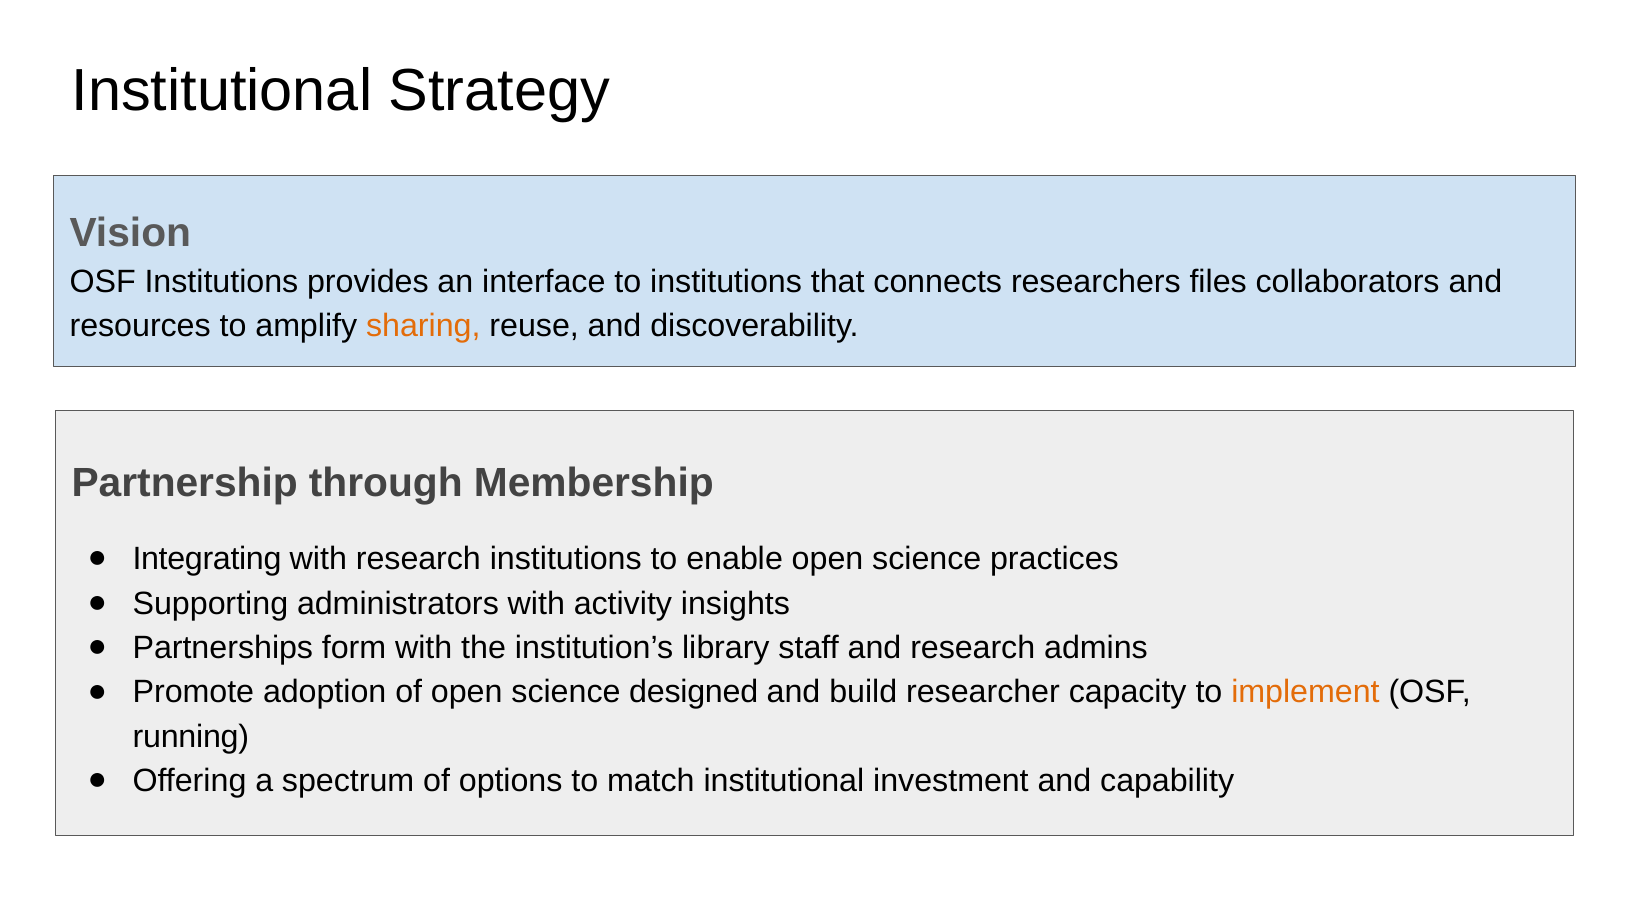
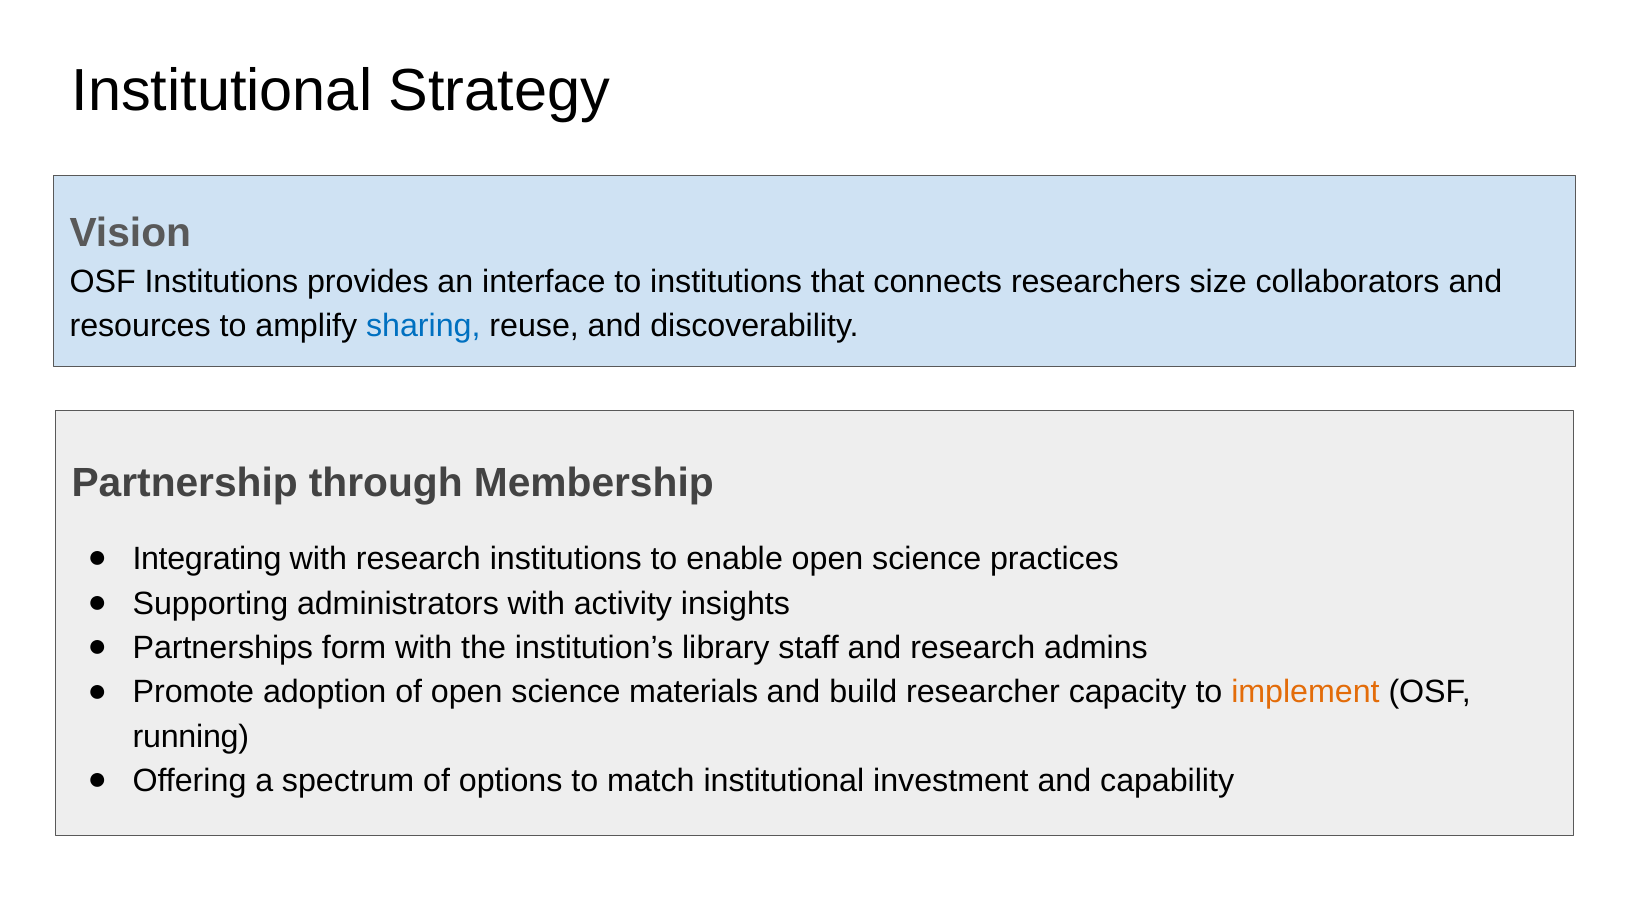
files: files -> size
sharing colour: orange -> blue
designed: designed -> materials
